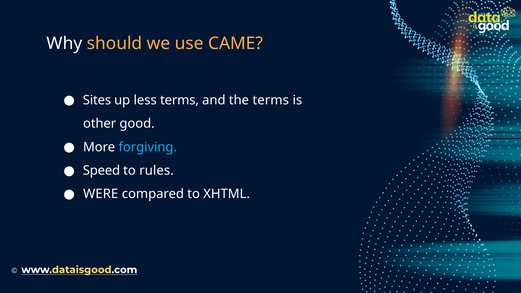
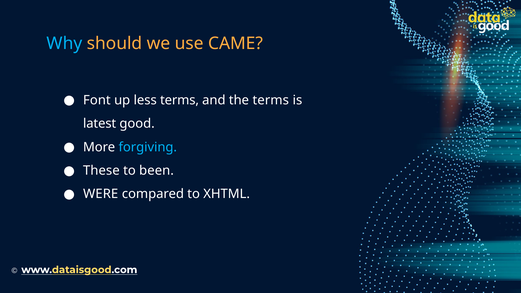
Why colour: white -> light blue
Sites: Sites -> Font
other: other -> latest
Speed: Speed -> These
rules: rules -> been
